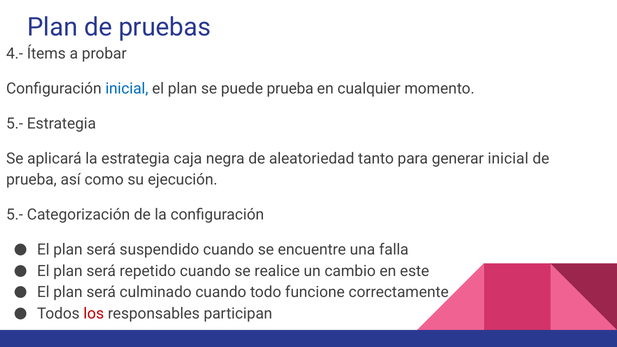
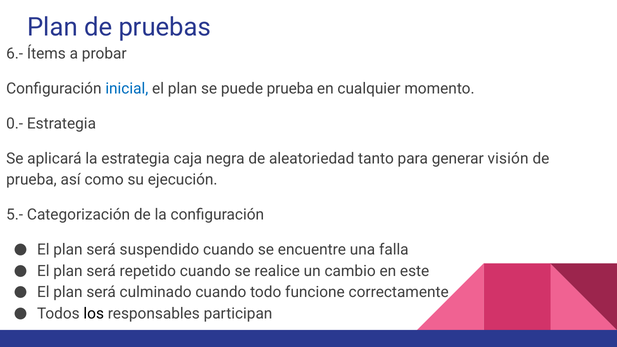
4.-: 4.- -> 6.-
5.- at (15, 124): 5.- -> 0.-
generar inicial: inicial -> visión
los colour: red -> black
